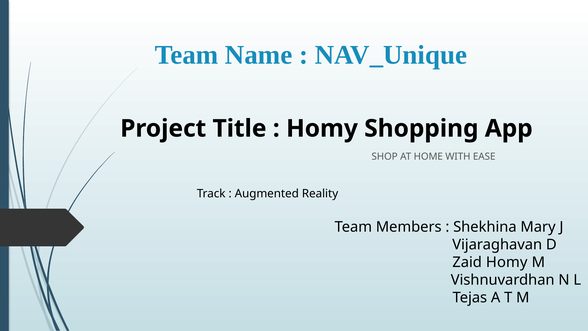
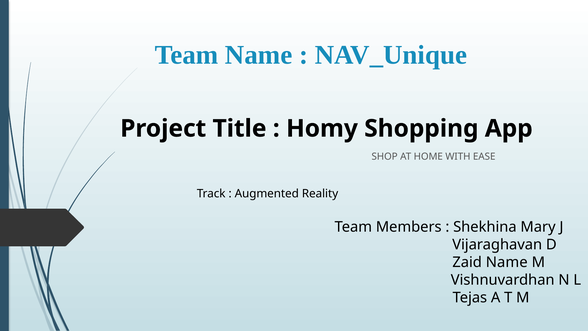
Zaid Homy: Homy -> Name
